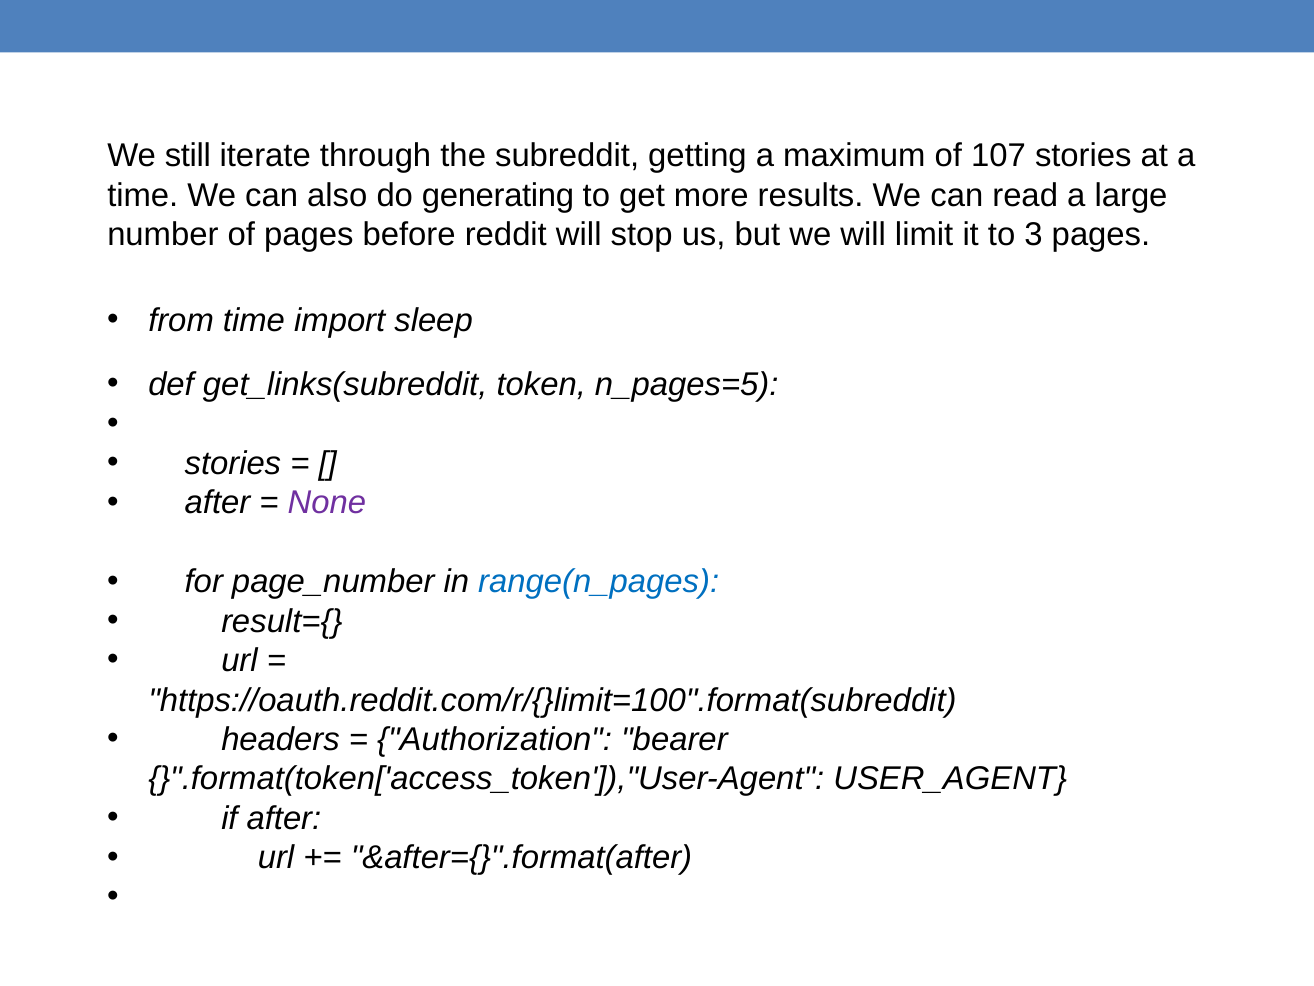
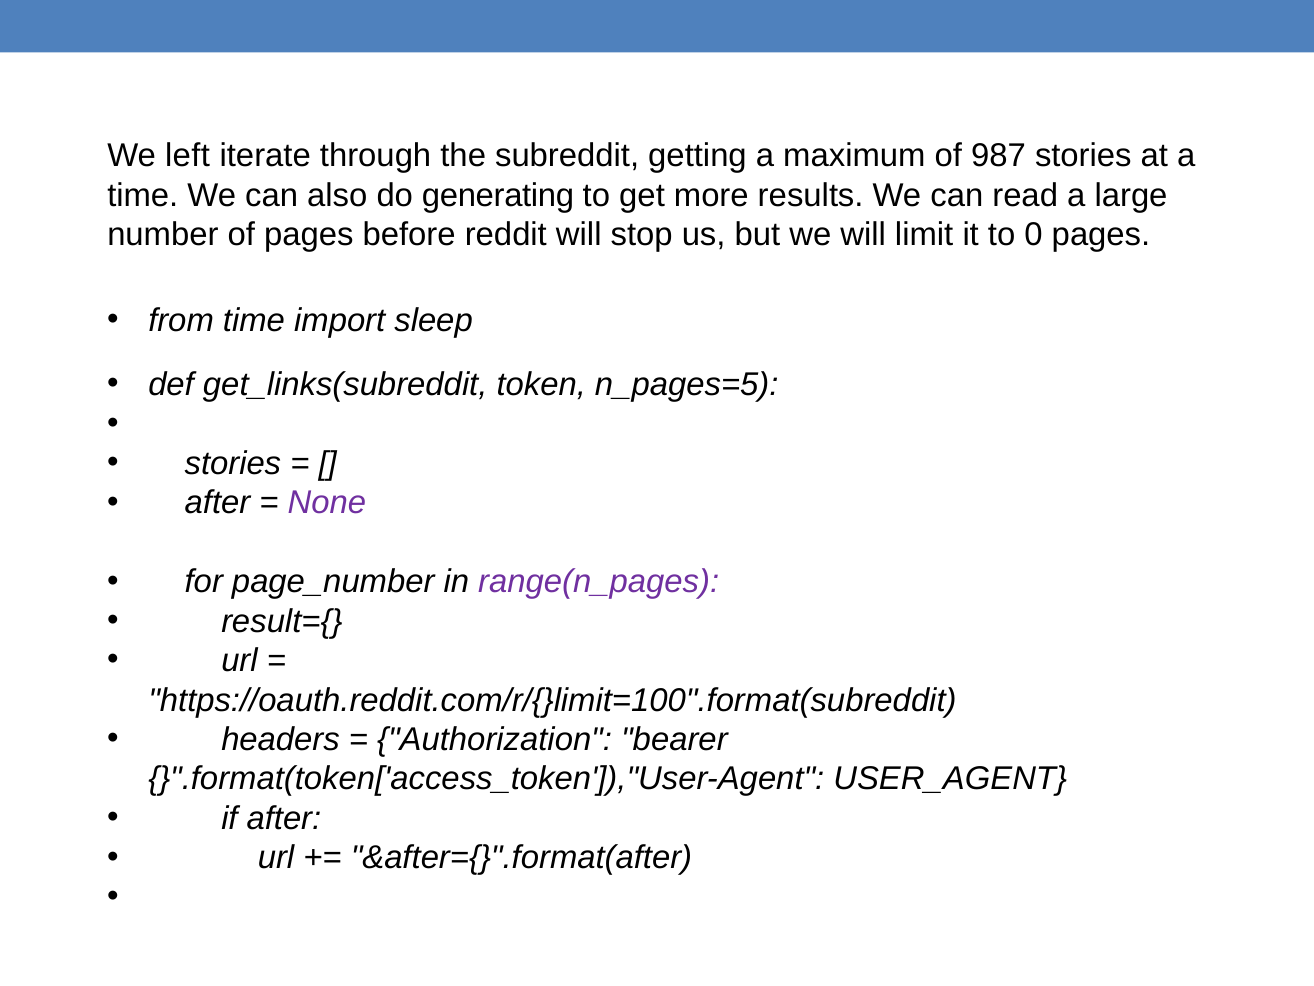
still: still -> left
107: 107 -> 987
3: 3 -> 0
range(n_pages colour: blue -> purple
